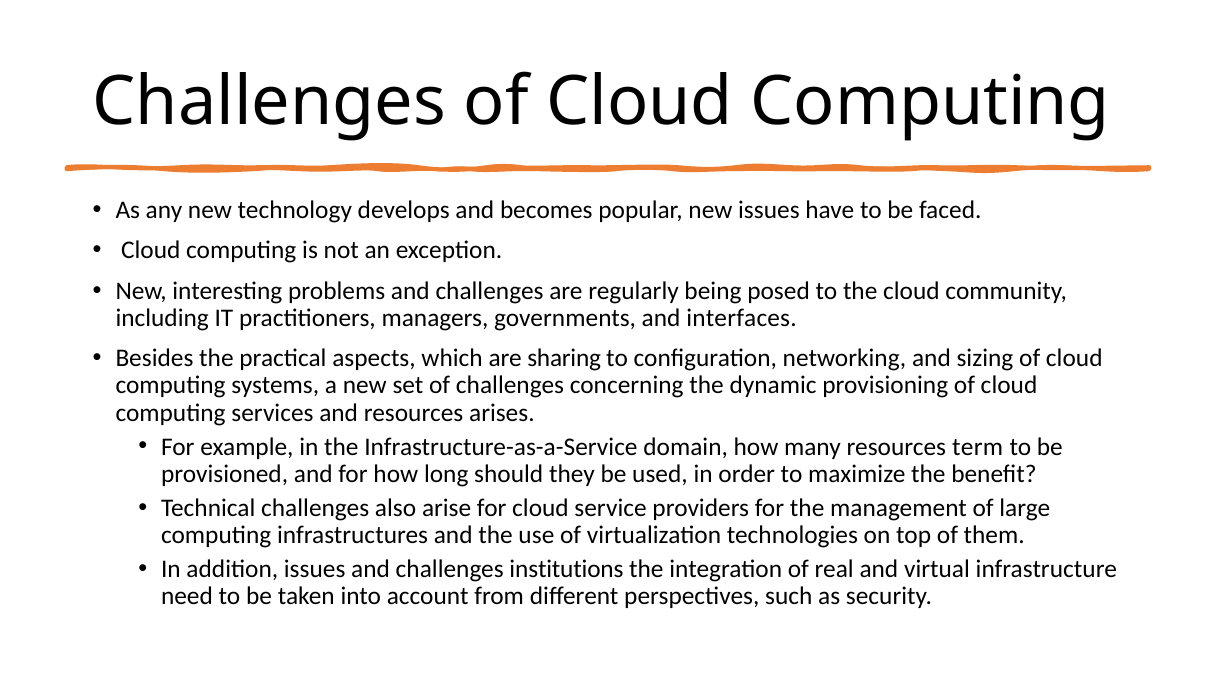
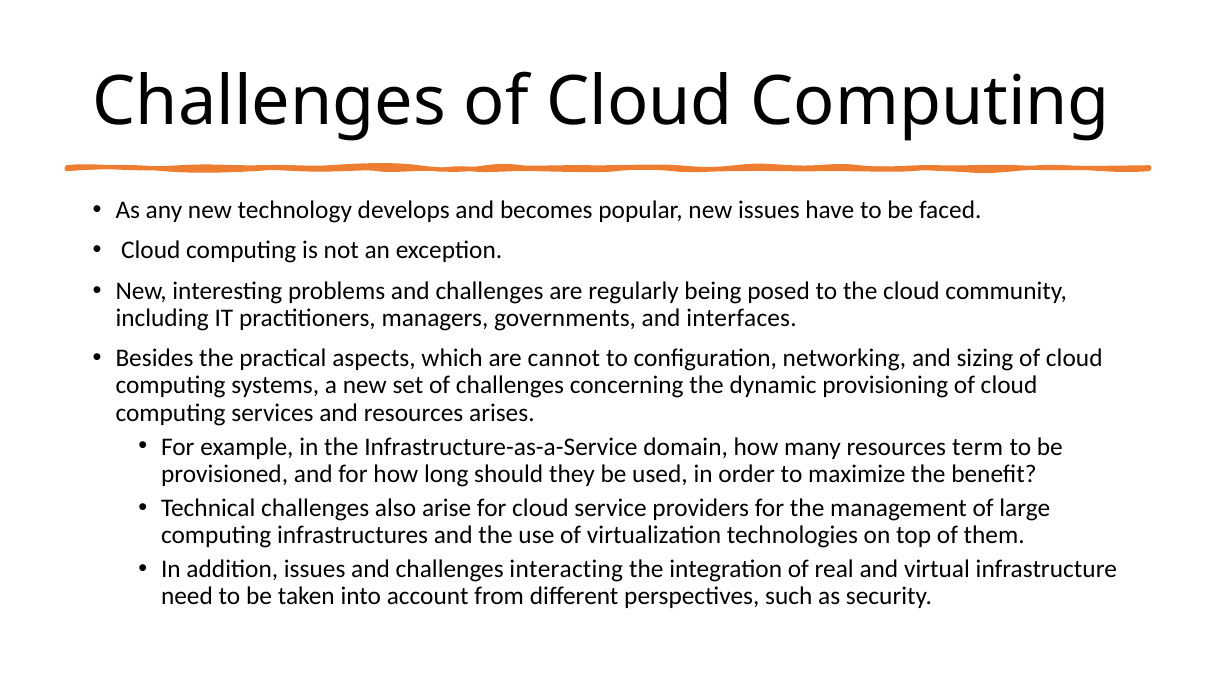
sharing: sharing -> cannot
institutions: institutions -> interacting
